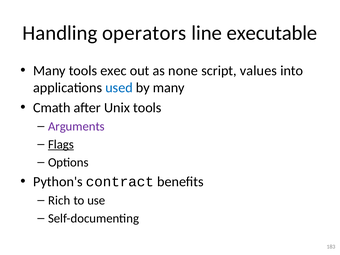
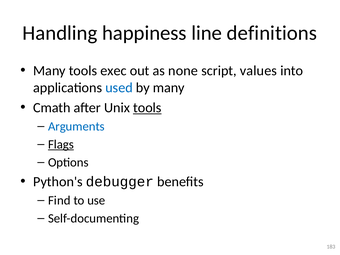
operators: operators -> happiness
executable: executable -> definitions
tools at (147, 108) underline: none -> present
Arguments colour: purple -> blue
contract: contract -> debugger
Rich: Rich -> Find
